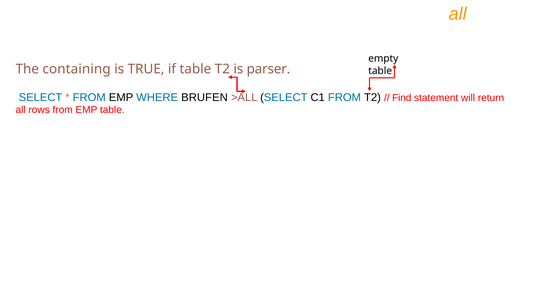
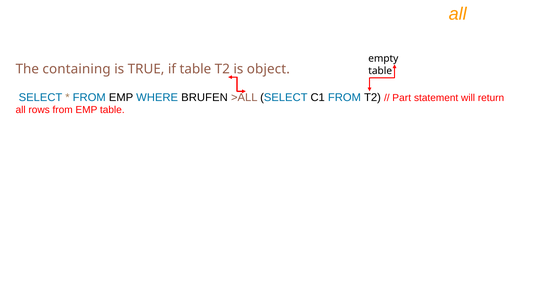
parser: parser -> object
Find: Find -> Part
